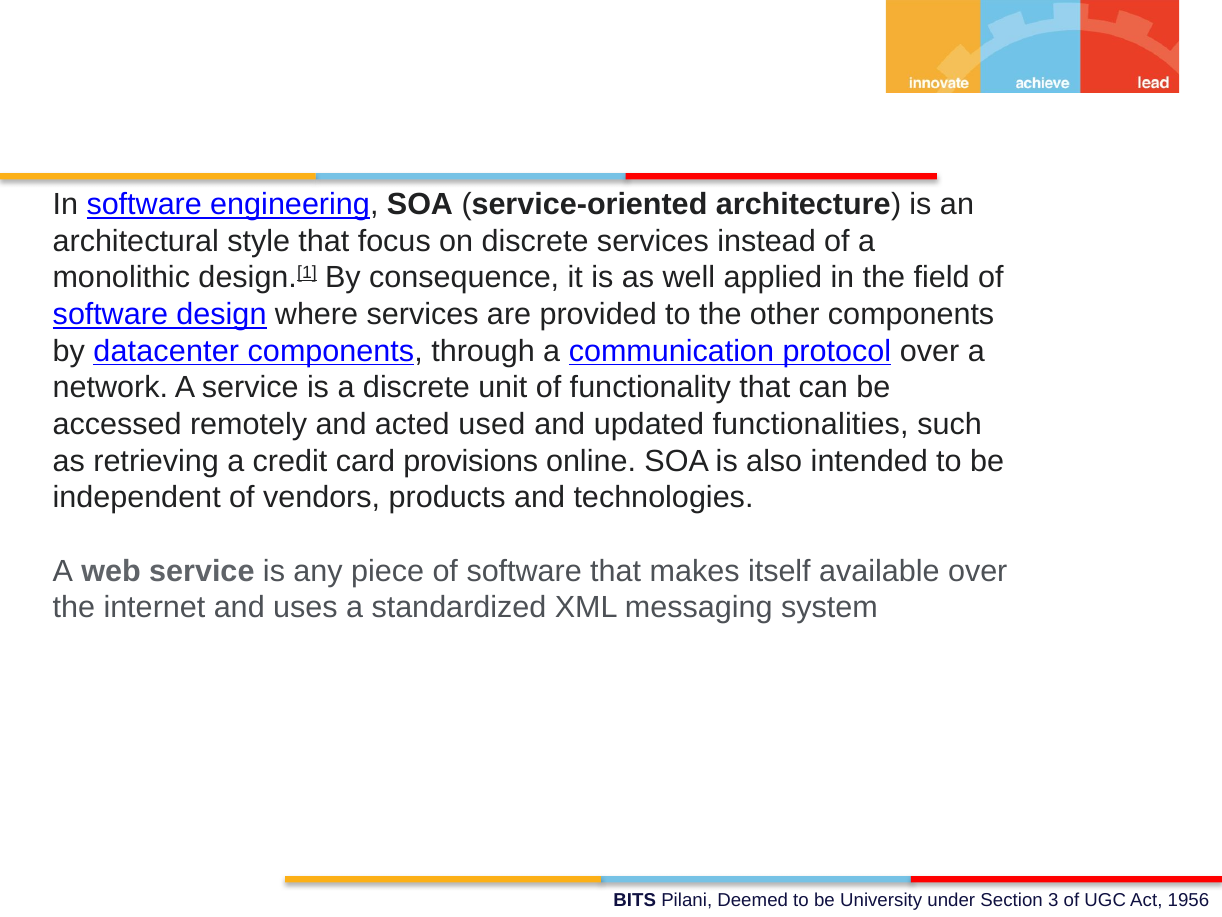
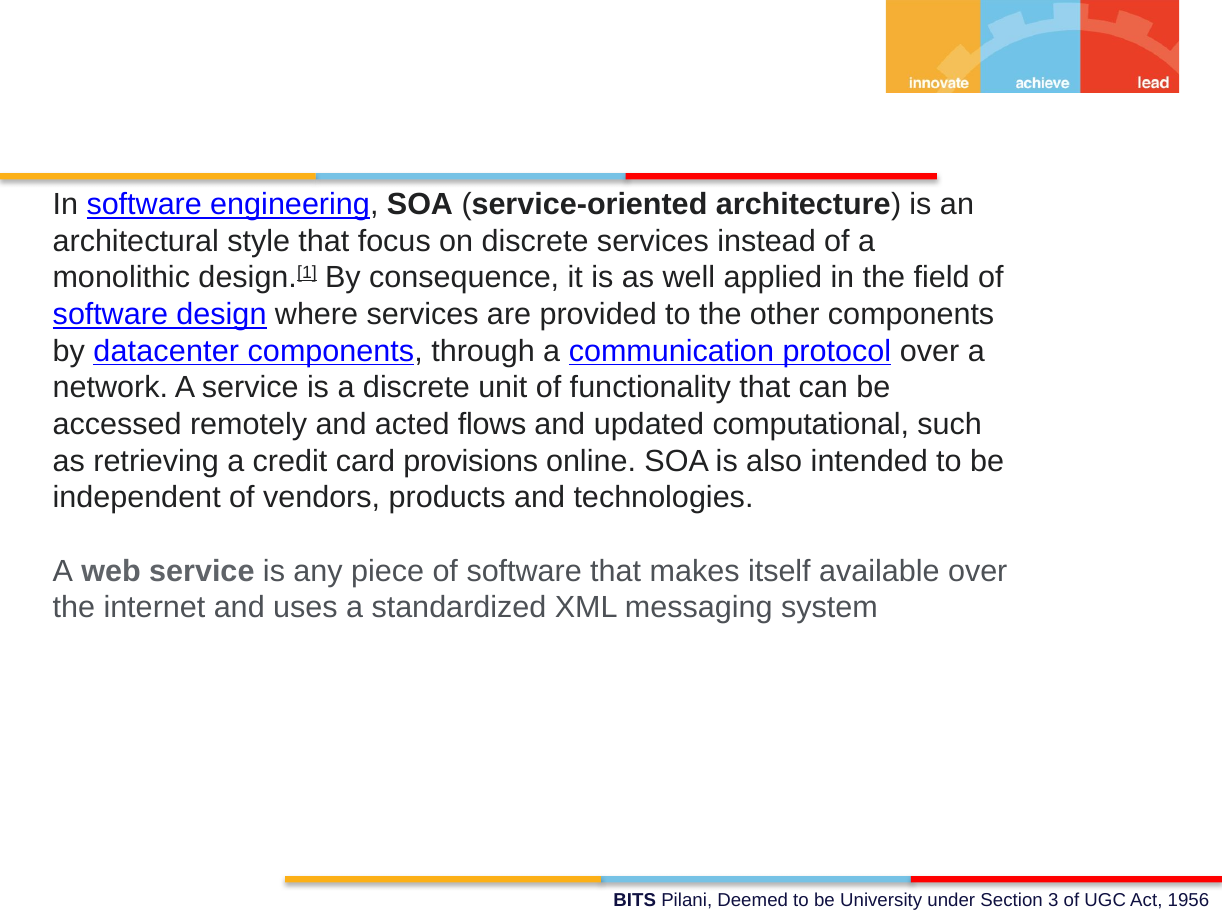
used: used -> flows
functionalities: functionalities -> computational
